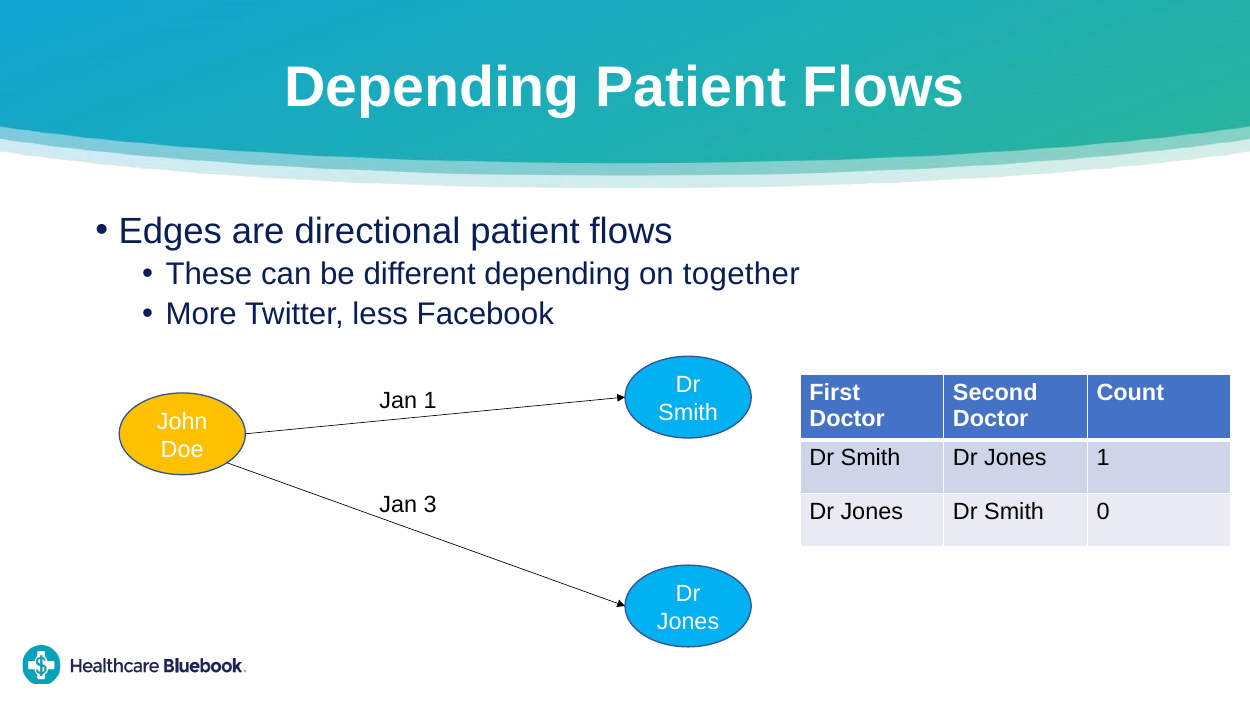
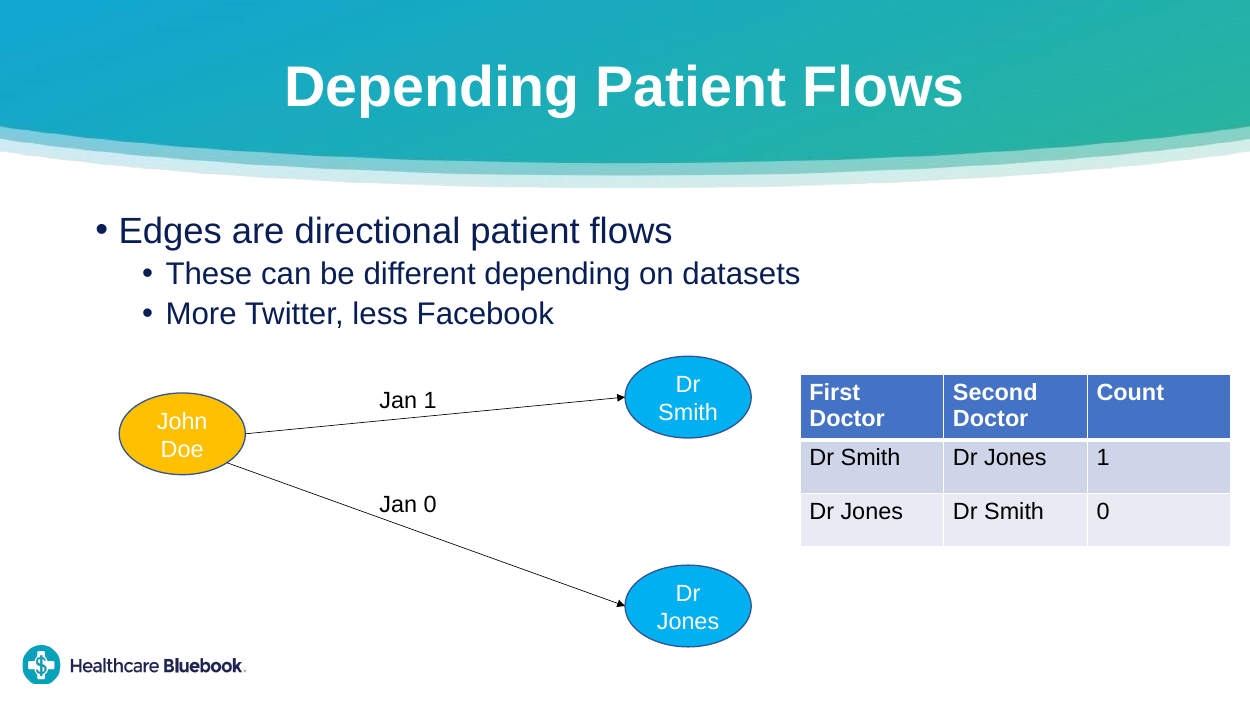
together: together -> datasets
Jan 3: 3 -> 0
